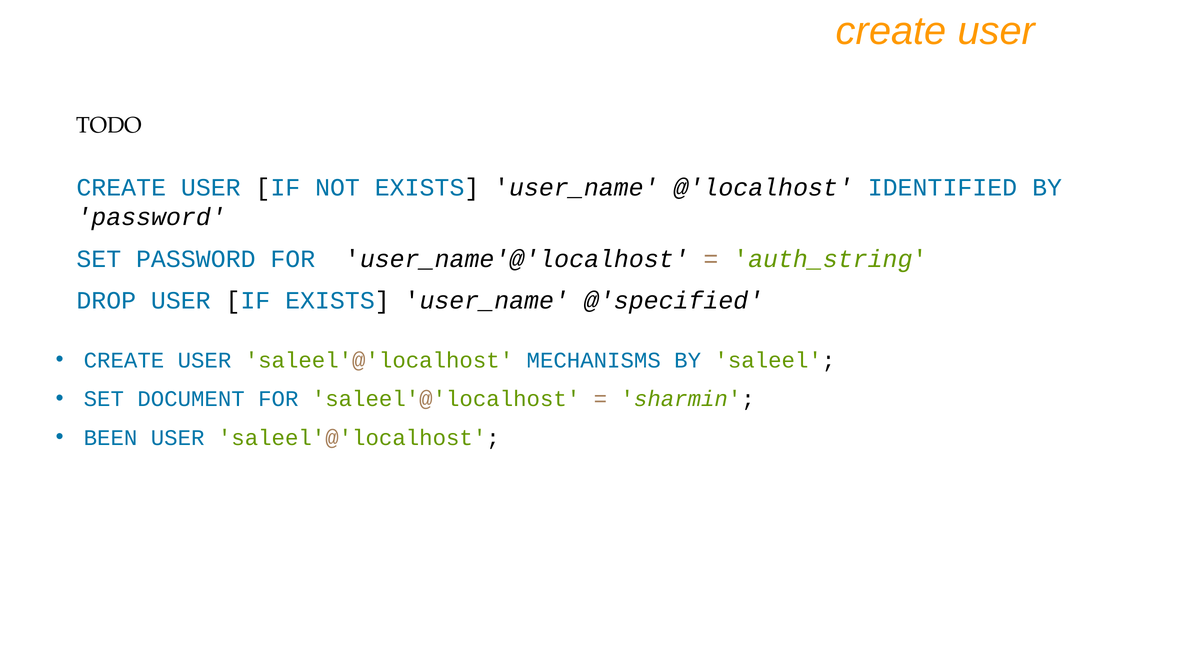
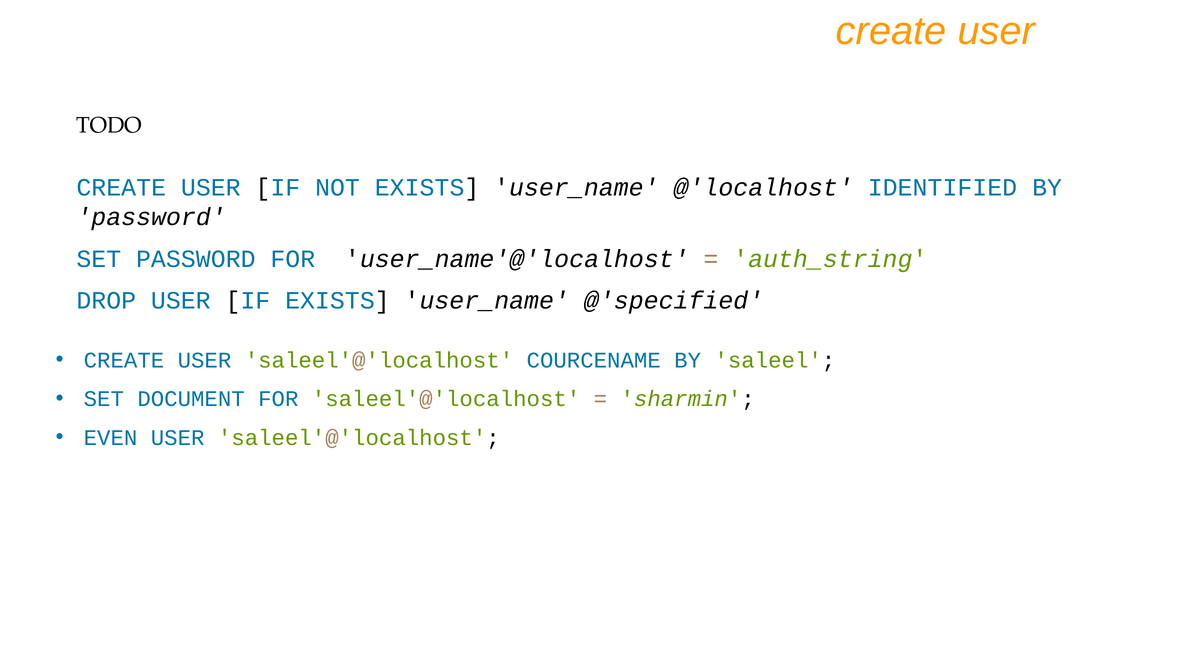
MECHANISMS: MECHANISMS -> COURCENAME
BEEN: BEEN -> EVEN
